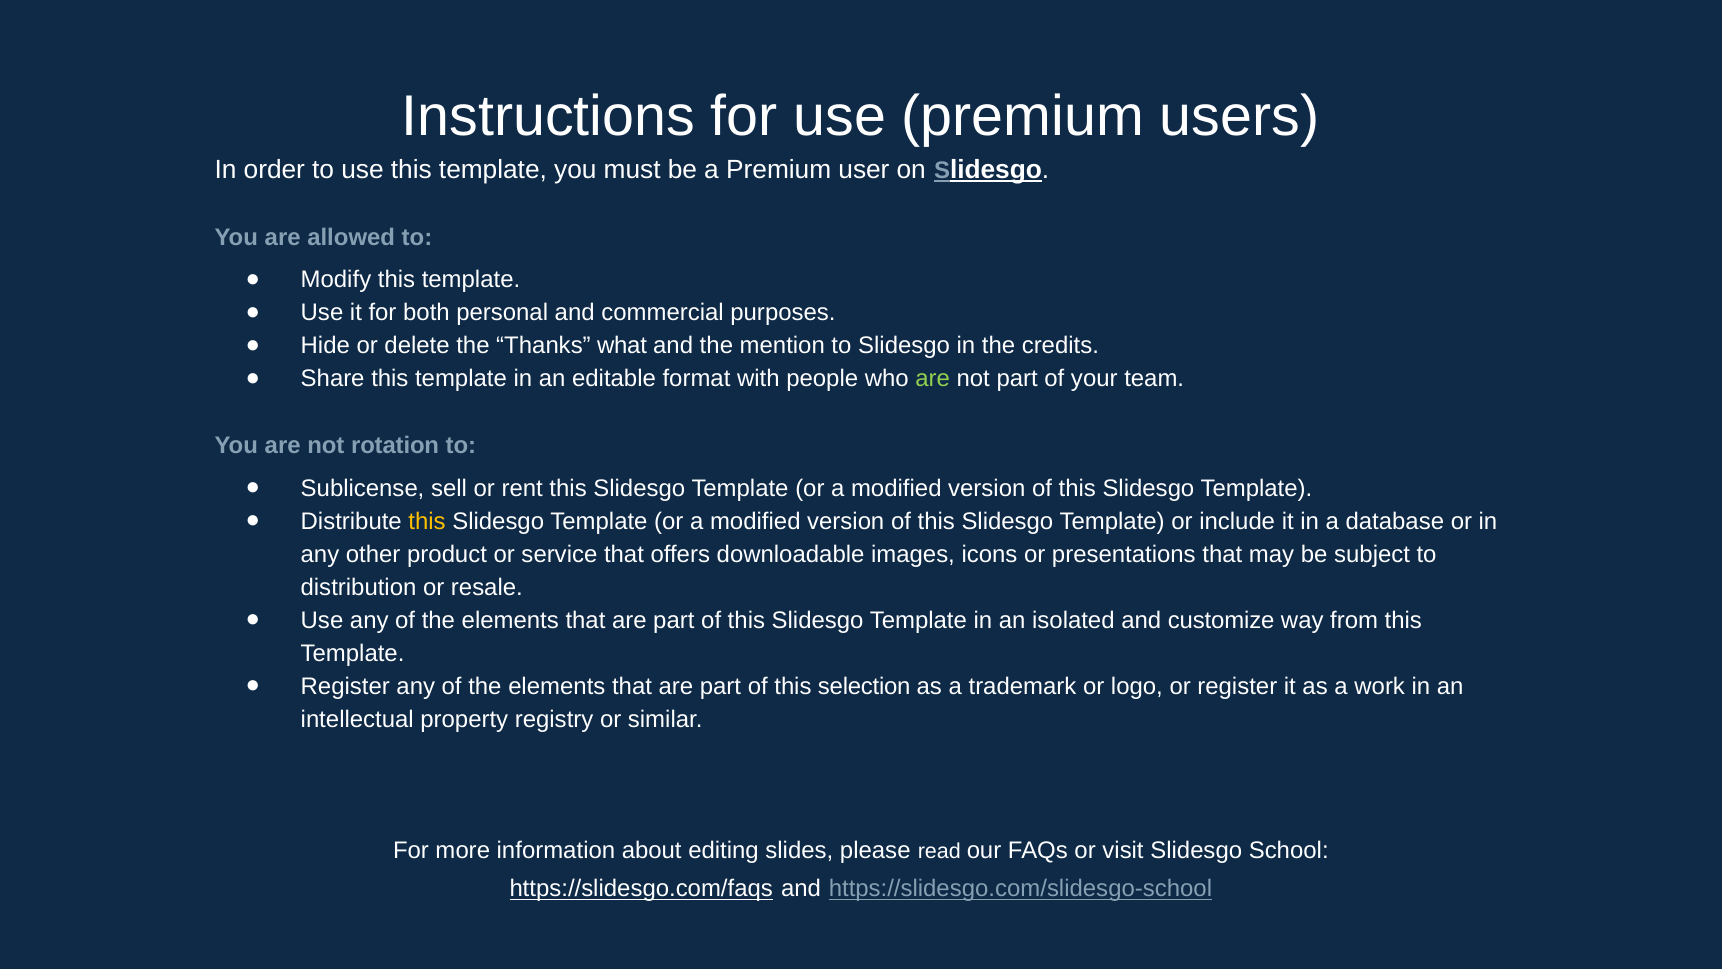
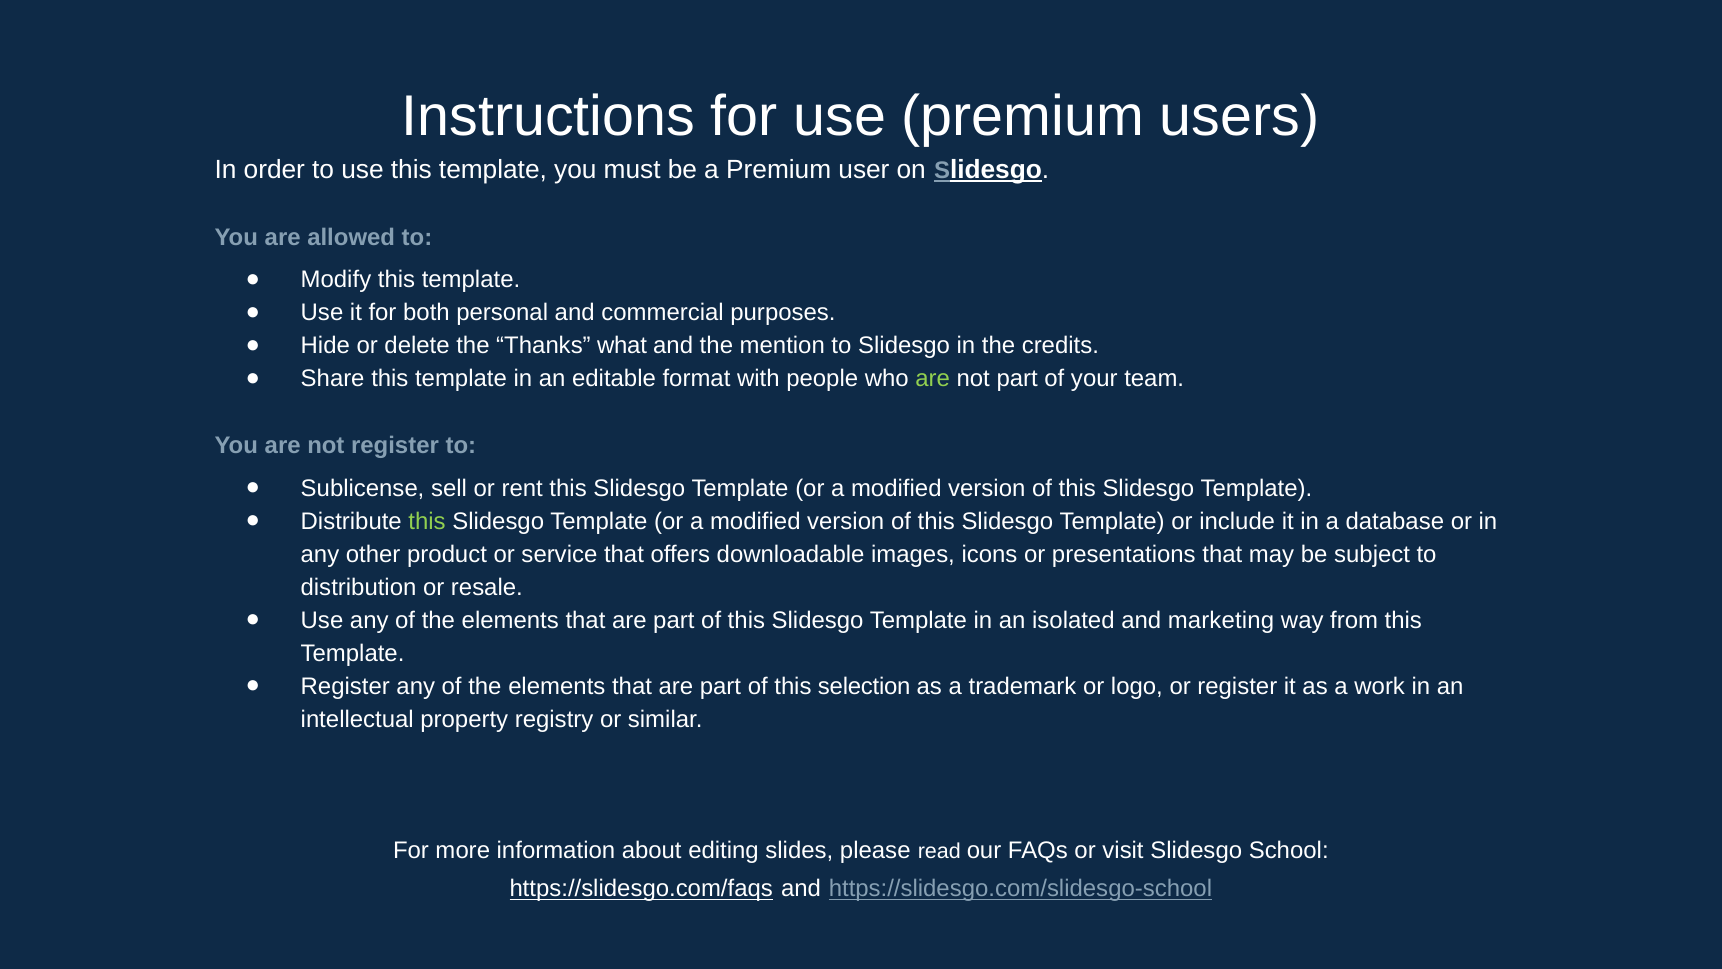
not rotation: rotation -> register
this at (427, 521) colour: yellow -> light green
customize: customize -> marketing
